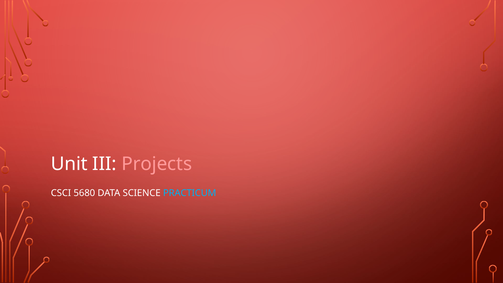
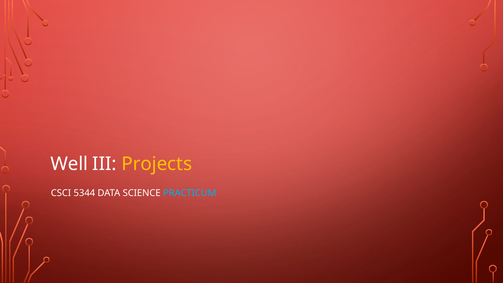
Unit: Unit -> Well
Projects colour: pink -> yellow
5680: 5680 -> 5344
